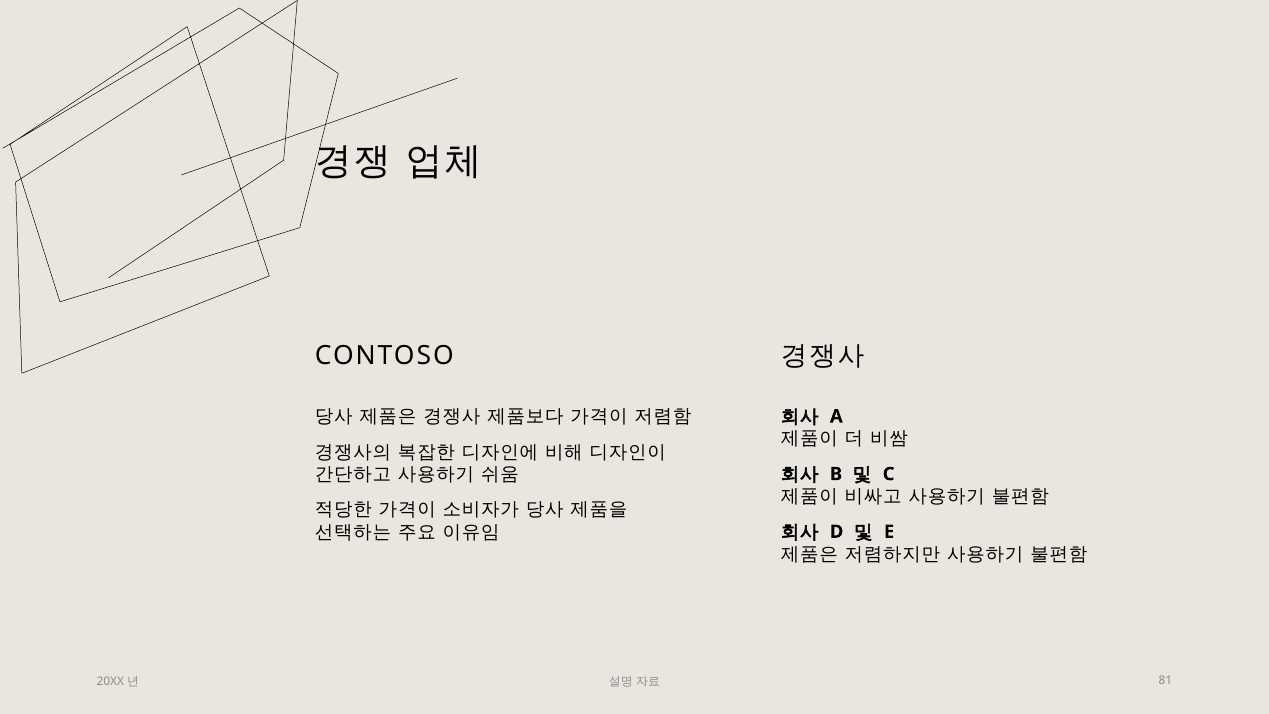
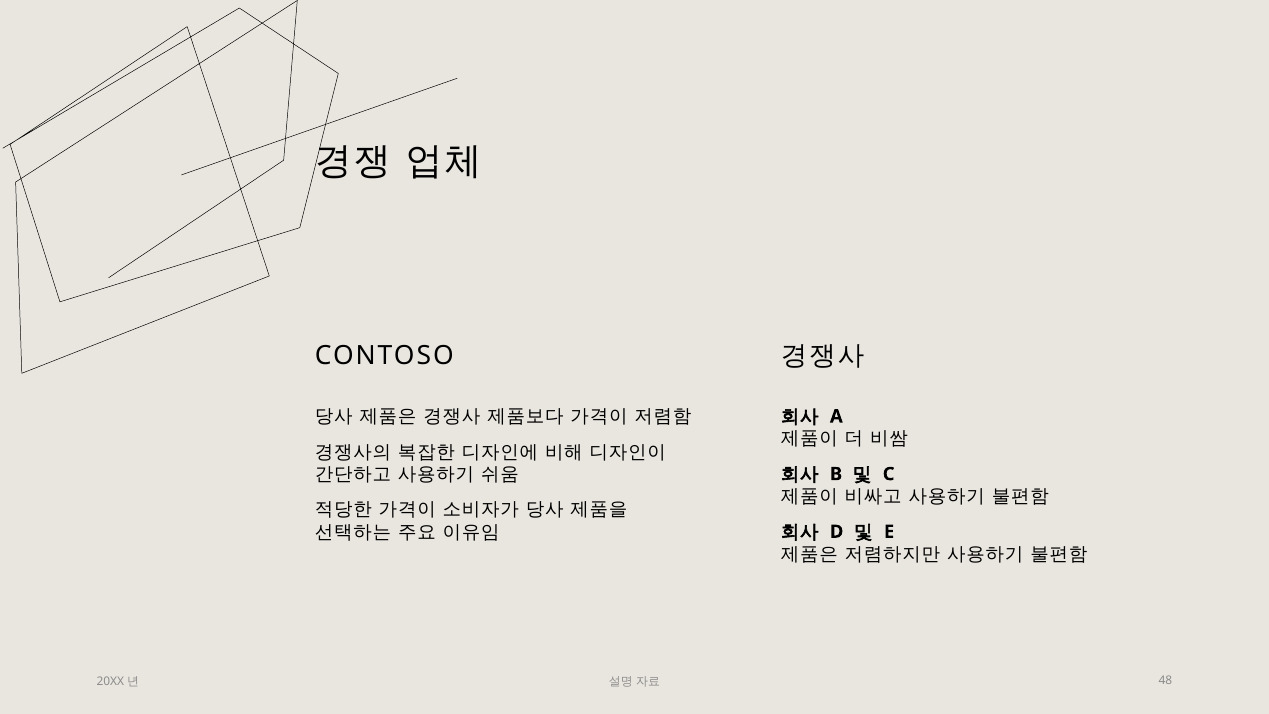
81: 81 -> 48
